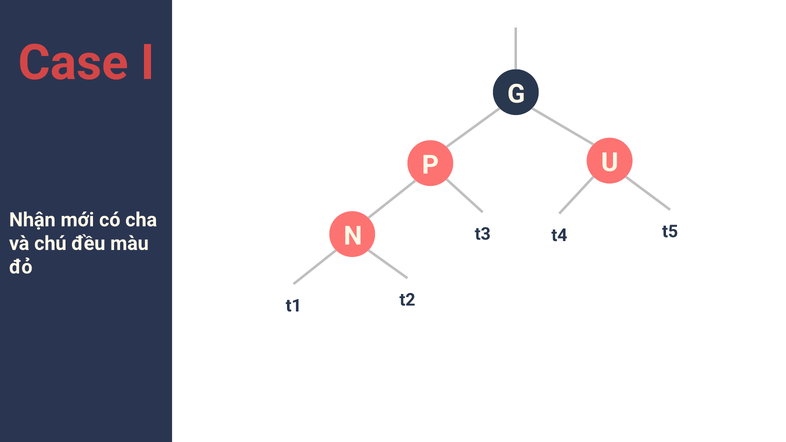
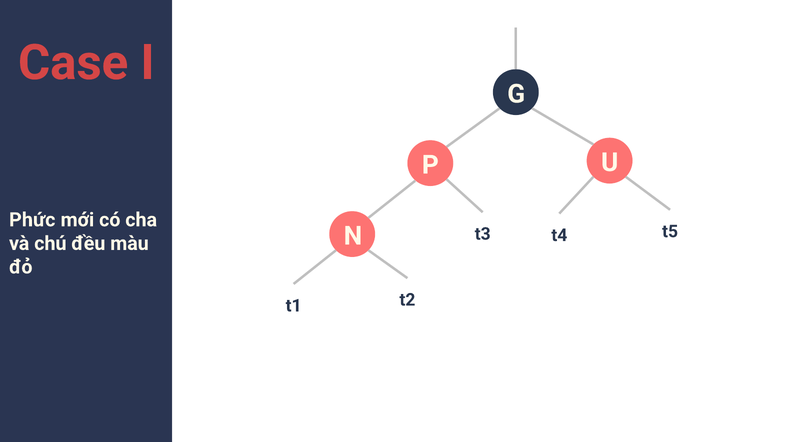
Nhận: Nhận -> Phức
